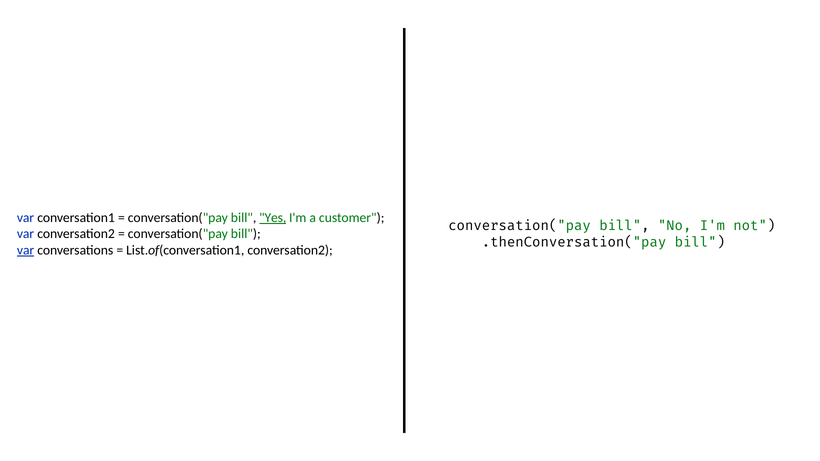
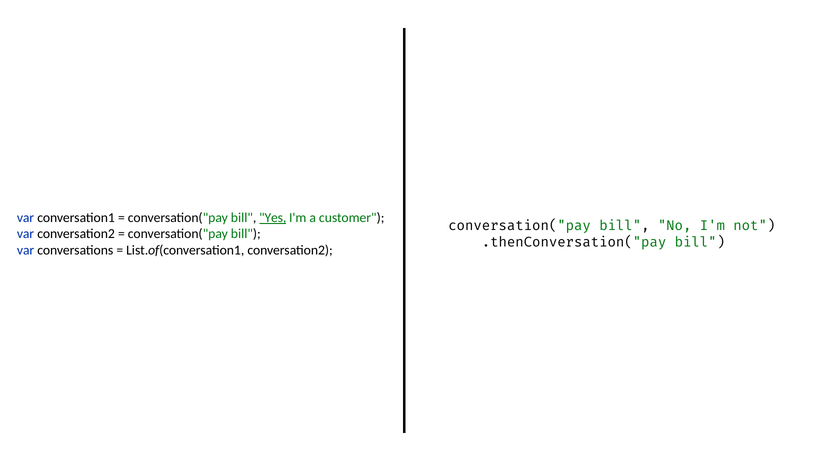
var at (26, 250) underline: present -> none
